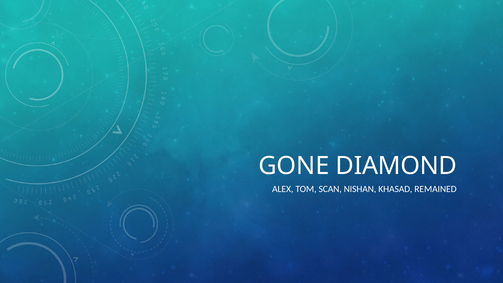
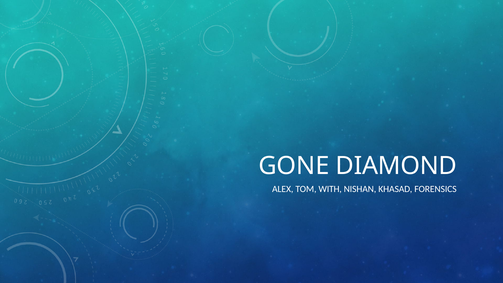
SCAN: SCAN -> WITH
REMAINED: REMAINED -> FORENSICS
